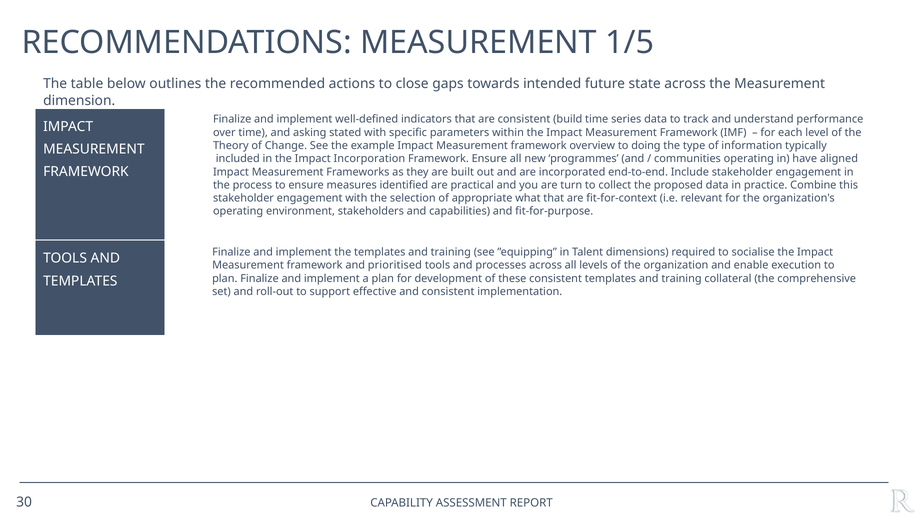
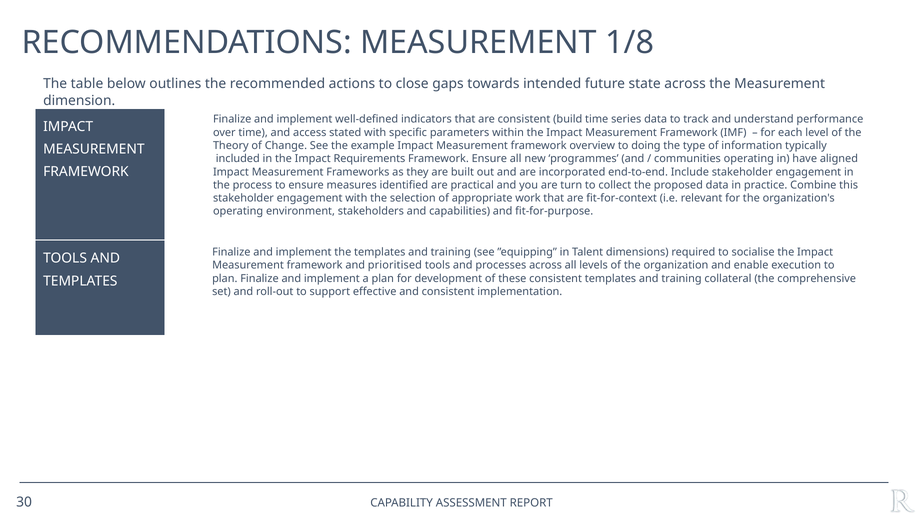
1/5: 1/5 -> 1/8
asking: asking -> access
Incorporation: Incorporation -> Requirements
what: what -> work
